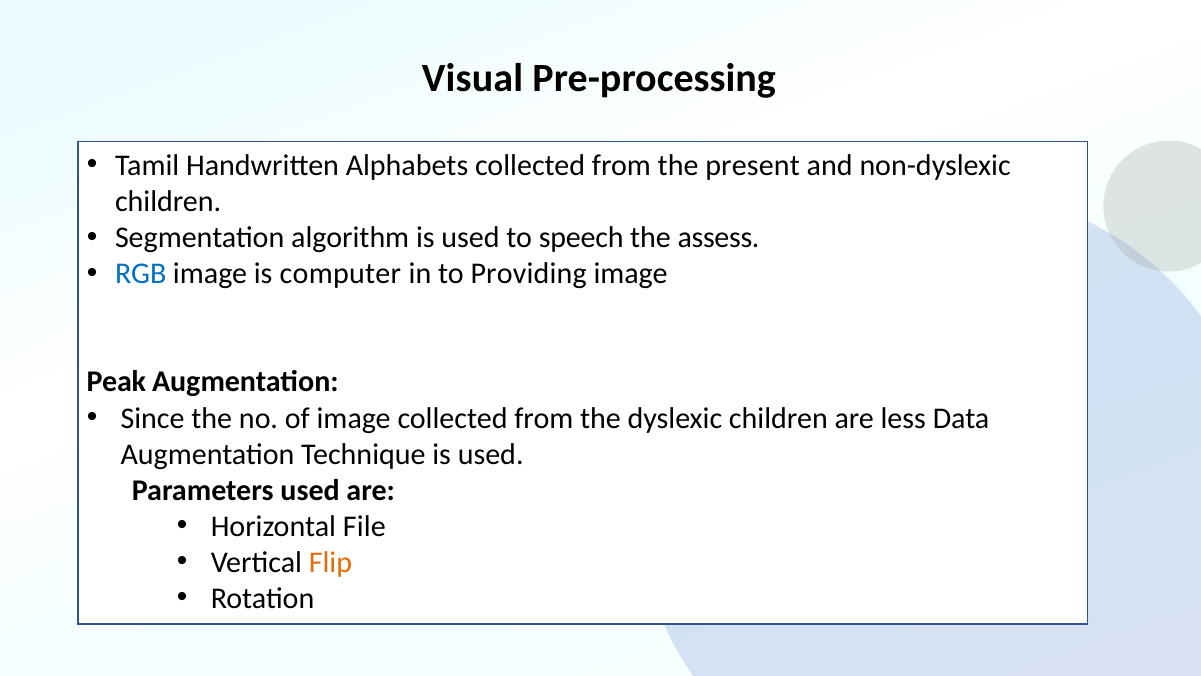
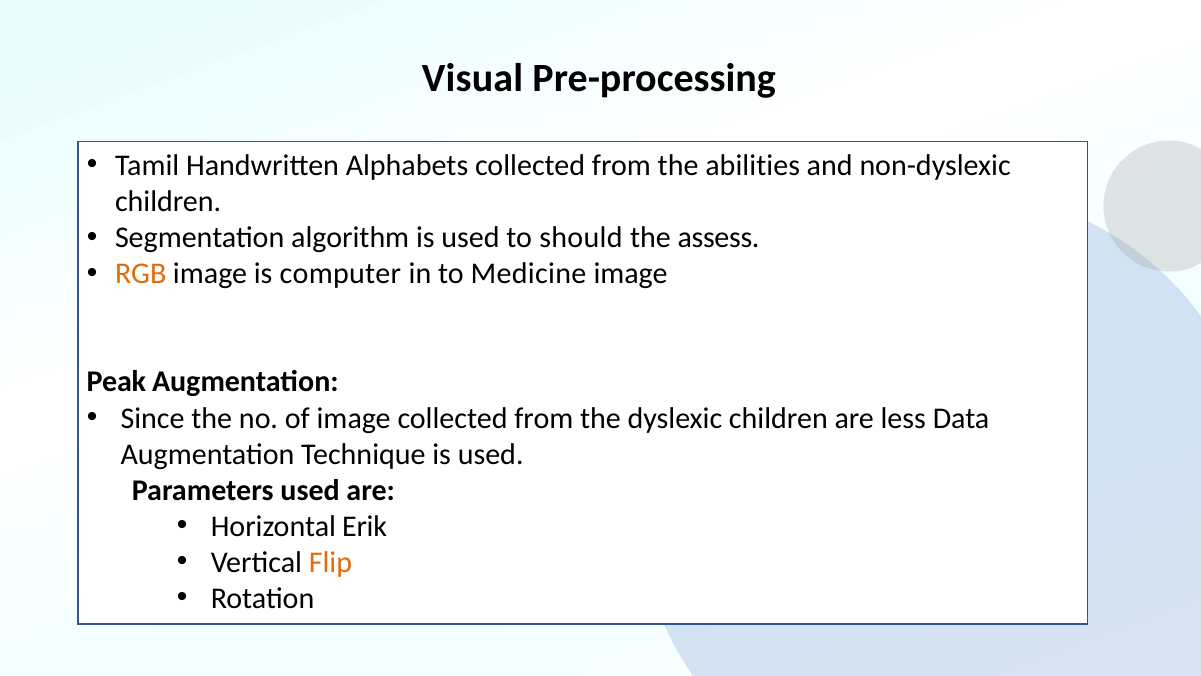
present: present -> abilities
speech: speech -> should
RGB colour: blue -> orange
Providing: Providing -> Medicine
File: File -> Erik
